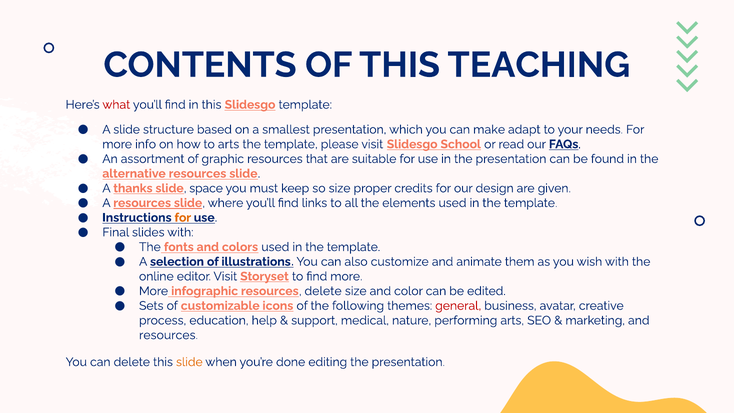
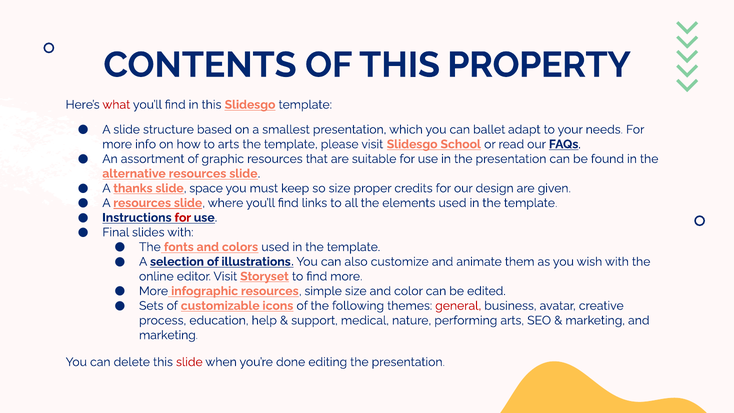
TEACHING: TEACHING -> PROPERTY
make: make -> ballet
for at (183, 218) colour: orange -> red
resources delete: delete -> simple
resources at (168, 335): resources -> marketing
slide at (189, 362) colour: orange -> red
